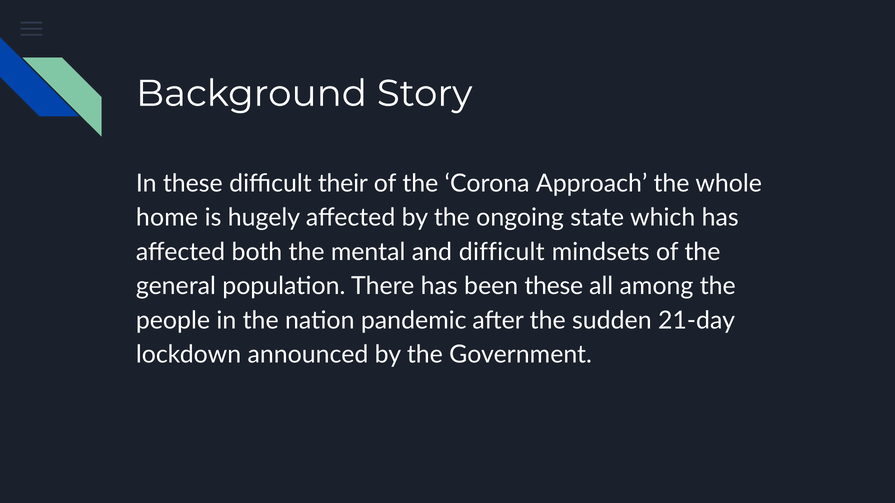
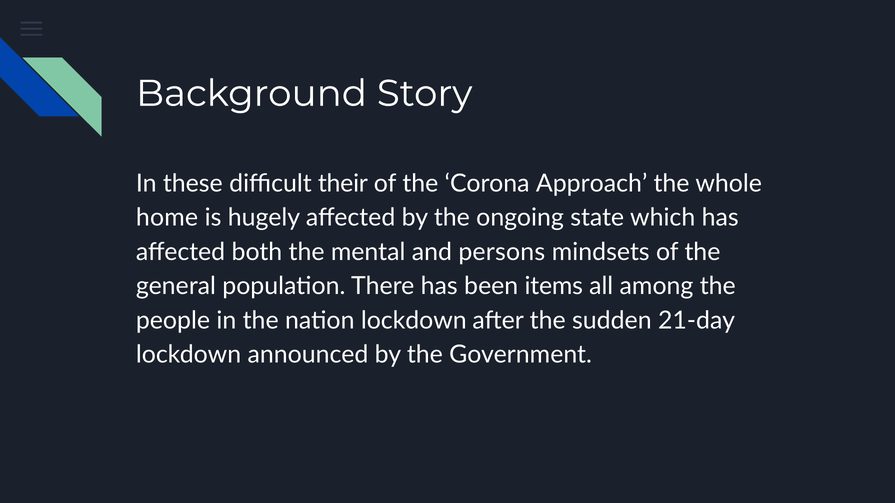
and difficult: difficult -> persons
been these: these -> items
nation pandemic: pandemic -> lockdown
